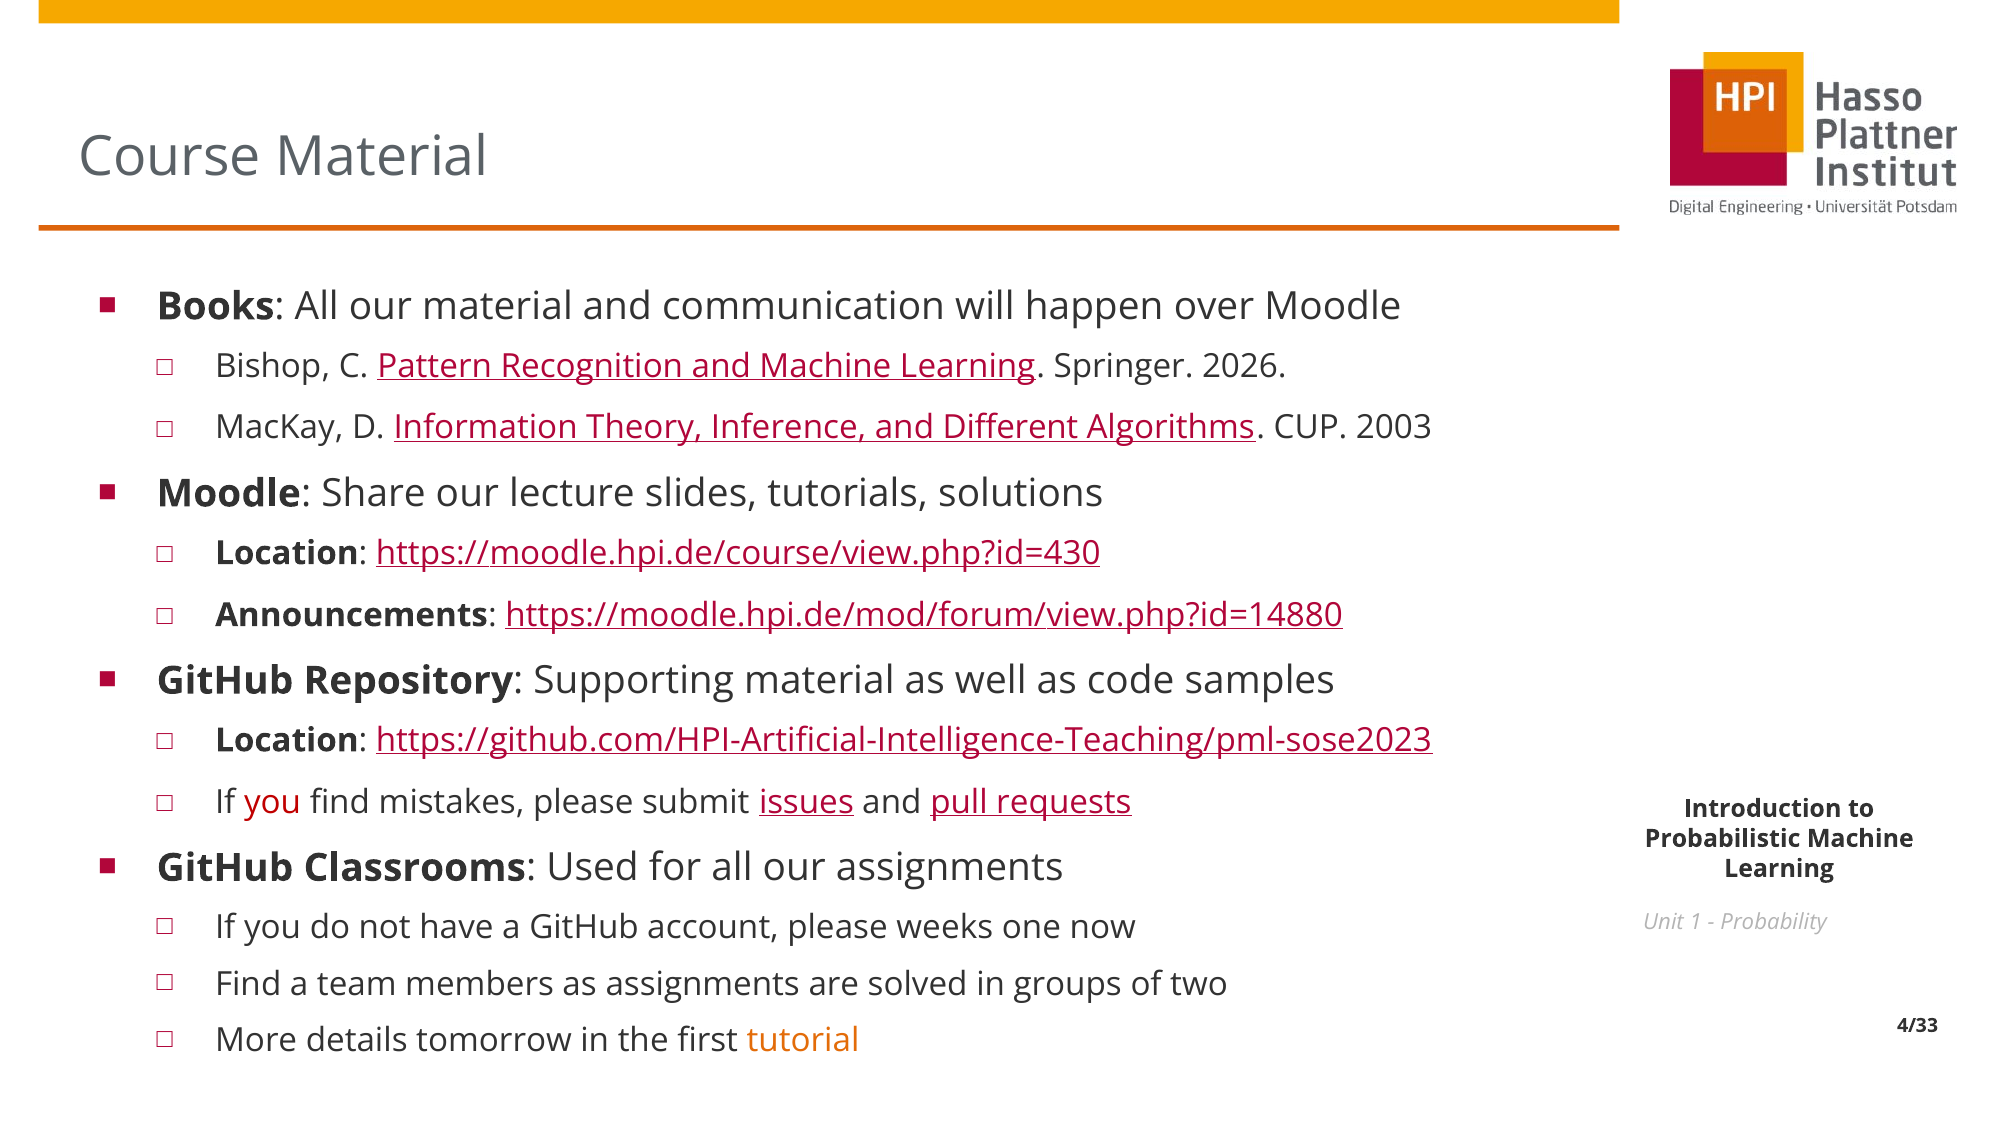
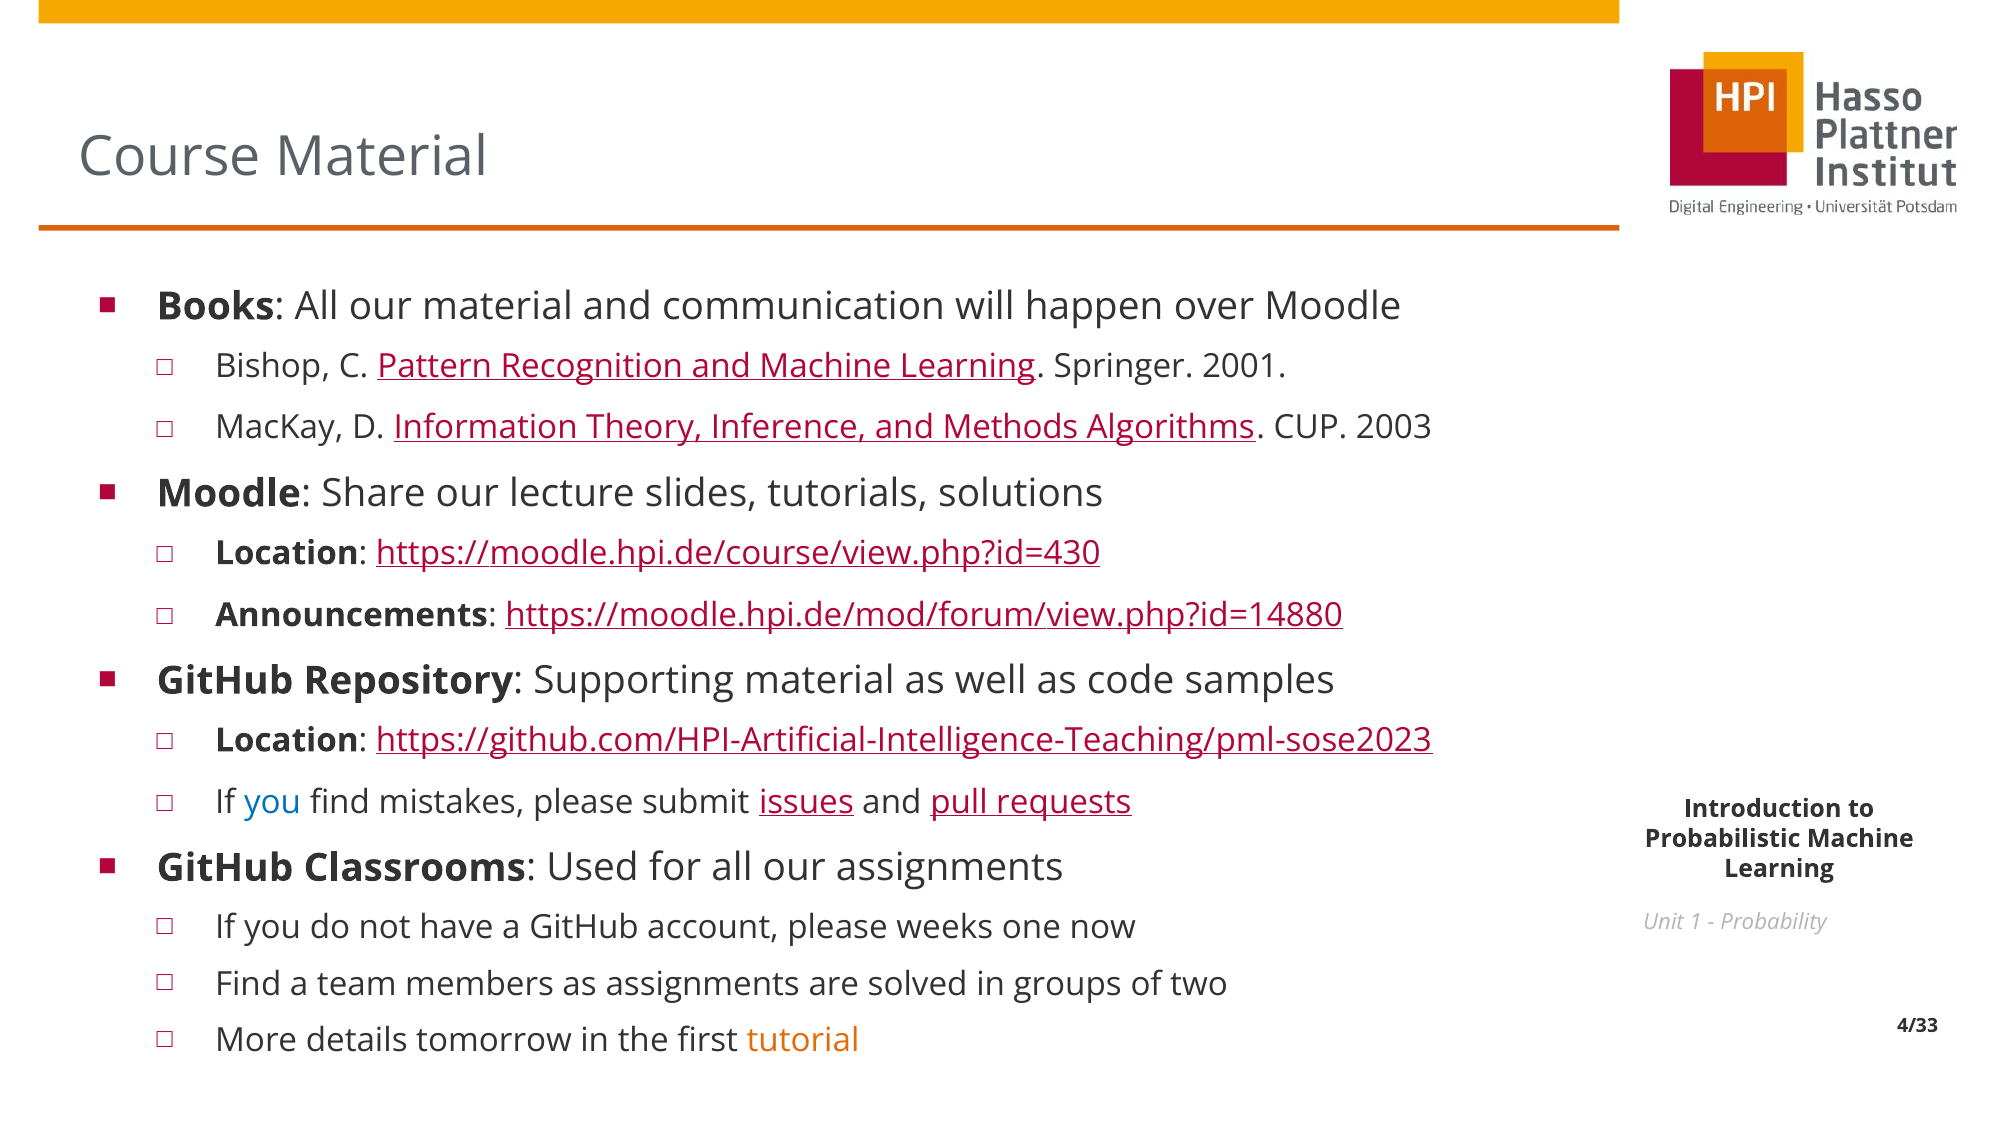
2026: 2026 -> 2001
Different: Different -> Methods
you at (273, 803) colour: red -> blue
